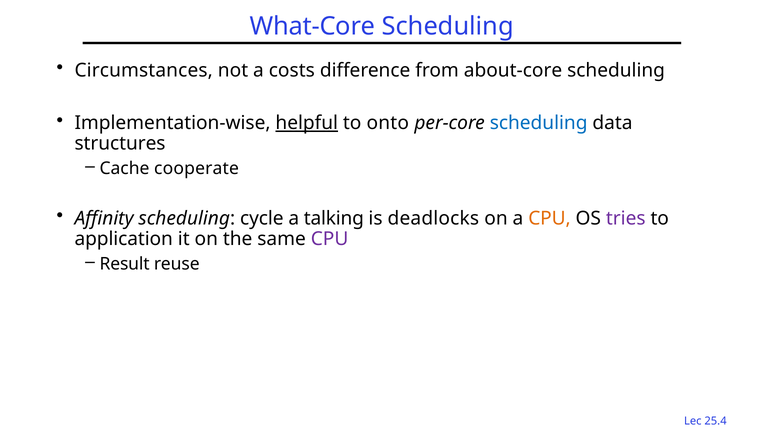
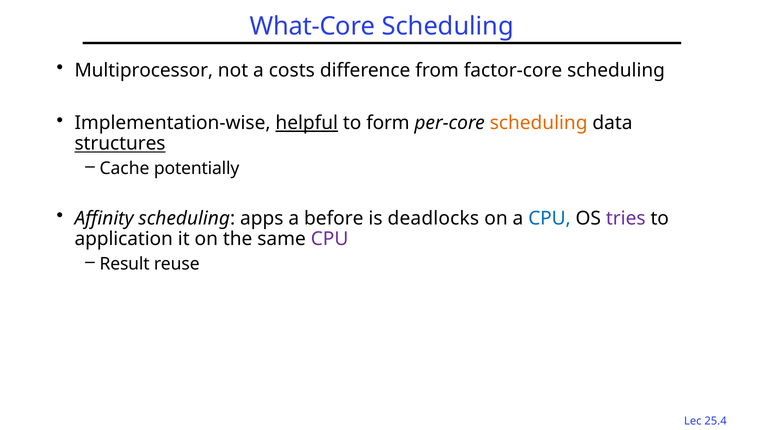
Circumstances: Circumstances -> Multiprocessor
about-core: about-core -> factor-core
onto: onto -> form
scheduling at (539, 123) colour: blue -> orange
structures underline: none -> present
cooperate: cooperate -> potentially
cycle: cycle -> apps
talking: talking -> before
CPU at (549, 218) colour: orange -> blue
